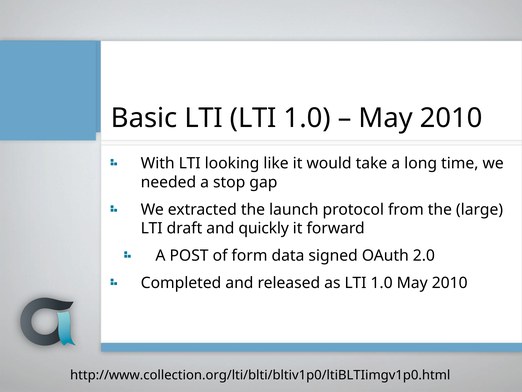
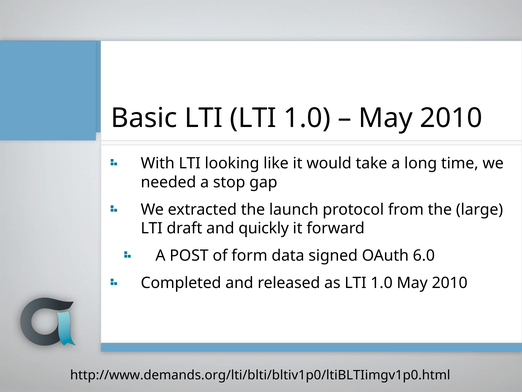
2.0: 2.0 -> 6.0
http://www.collection.org/lti/blti/bltiv1p0/ltiBLTIimgv1p0.html: http://www.collection.org/lti/blti/bltiv1p0/ltiBLTIimgv1p0.html -> http://www.demands.org/lti/blti/bltiv1p0/ltiBLTIimgv1p0.html
